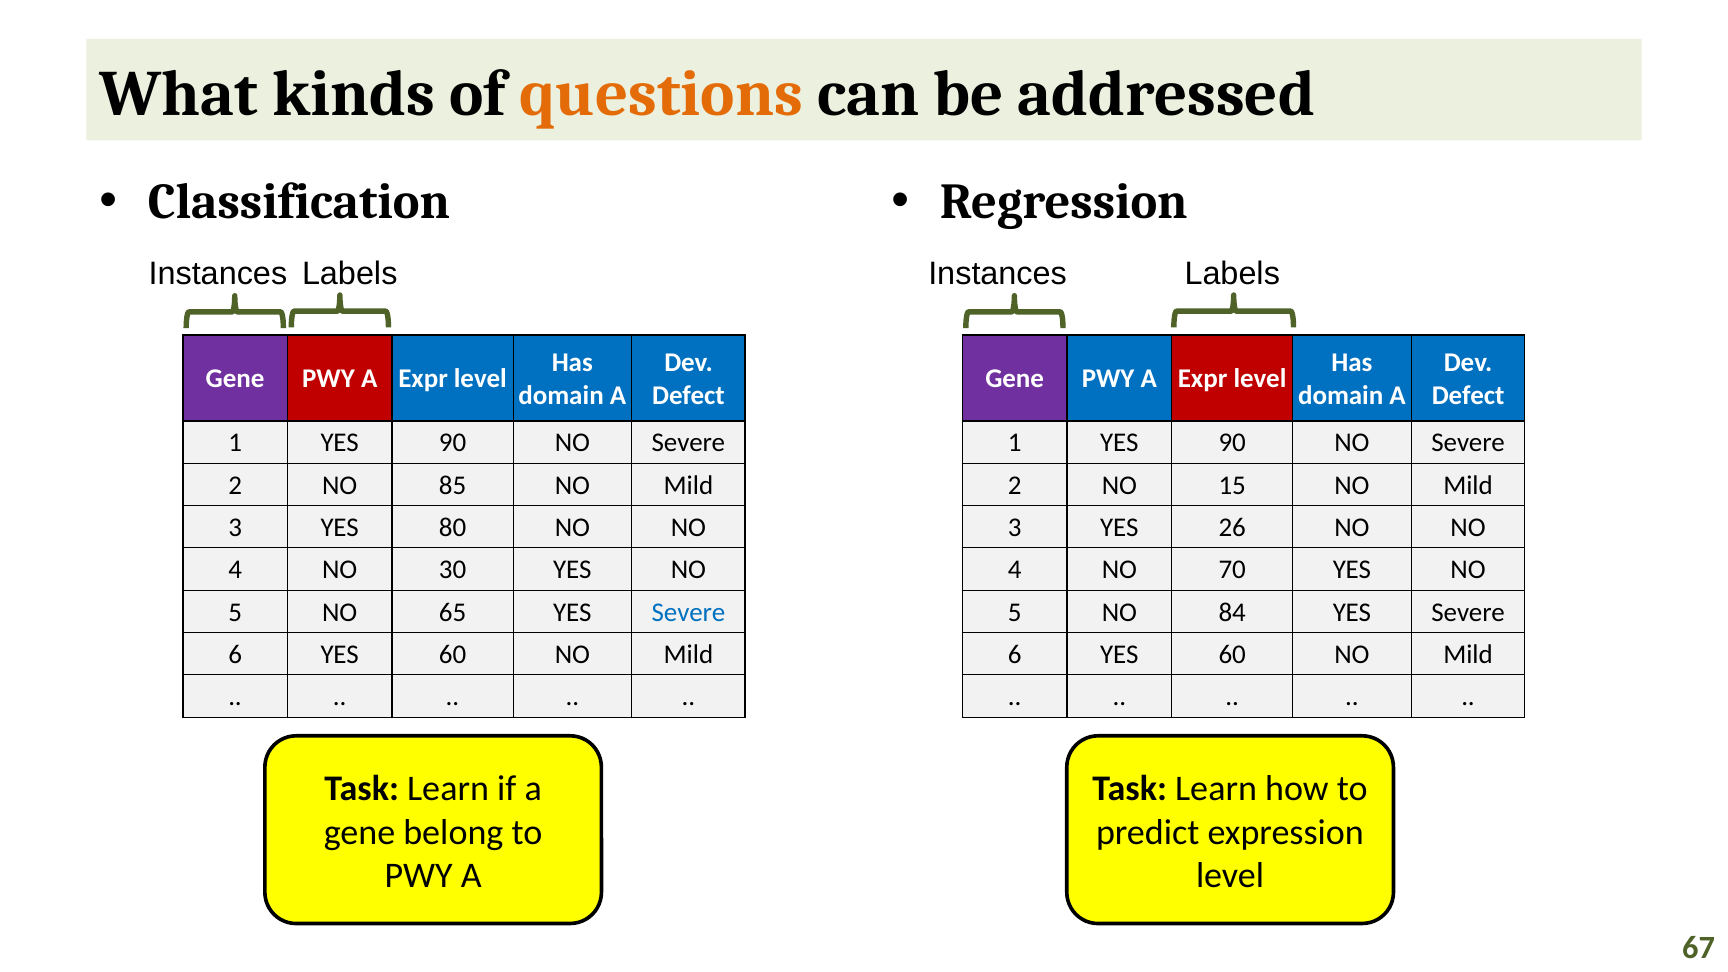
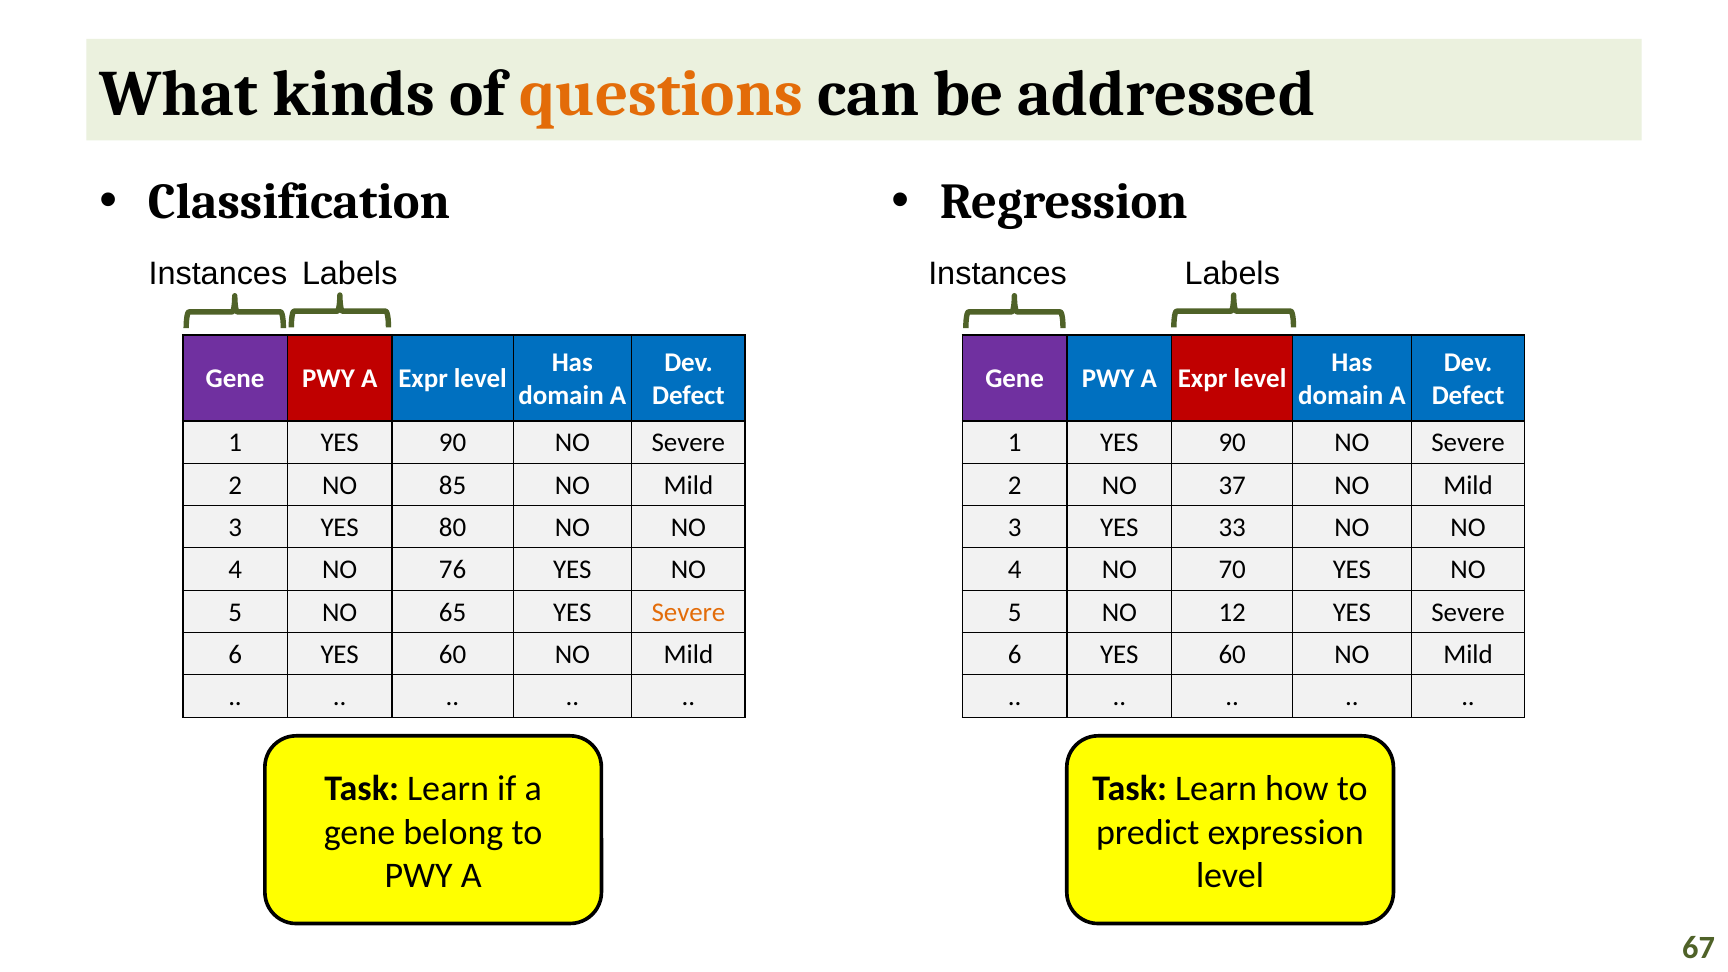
15: 15 -> 37
26: 26 -> 33
30: 30 -> 76
Severe at (688, 612) colour: blue -> orange
84: 84 -> 12
